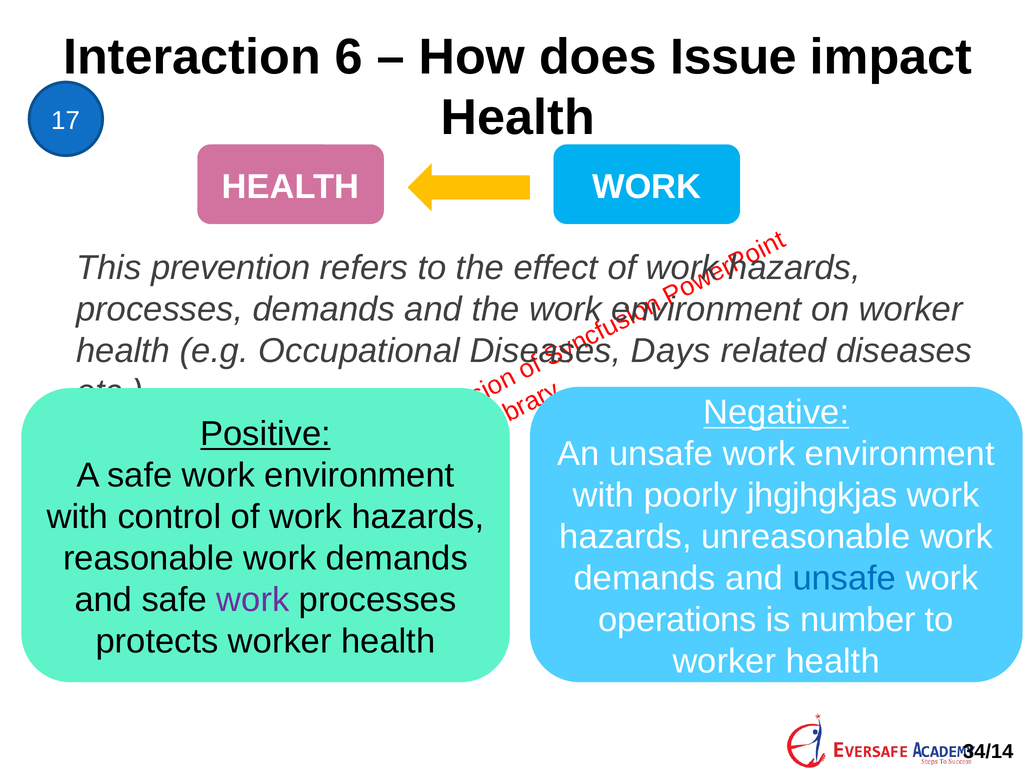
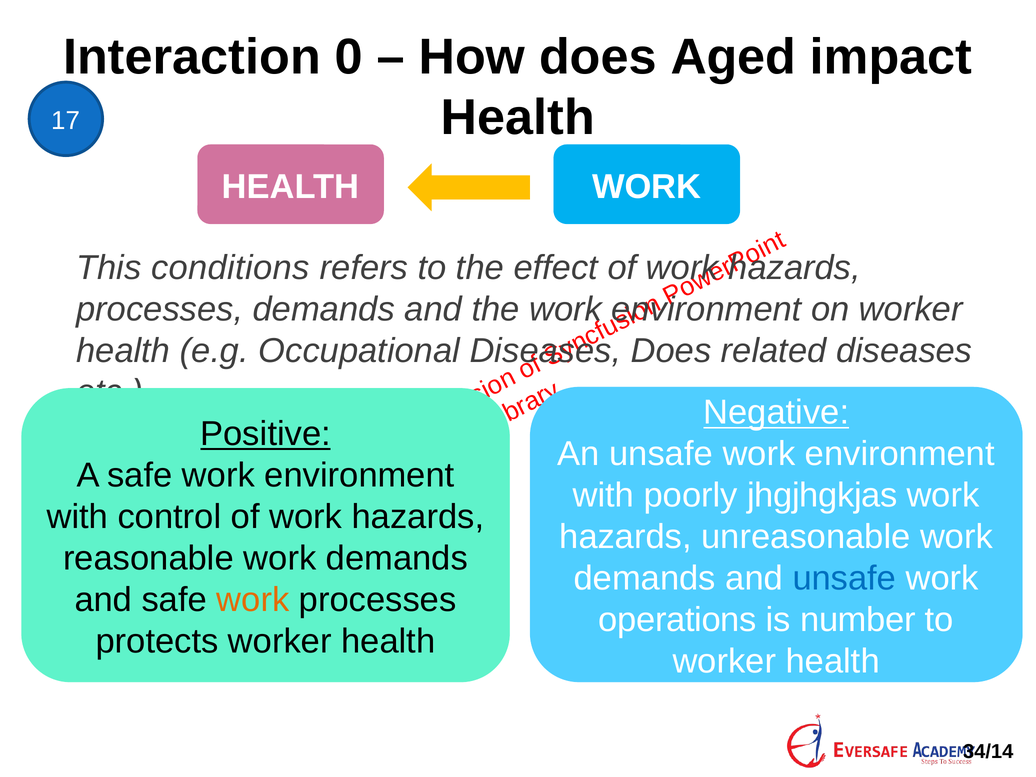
6: 6 -> 0
Issue: Issue -> Aged
prevention: prevention -> conditions
Days at (671, 351): Days -> Does
work at (253, 600) colour: purple -> orange
